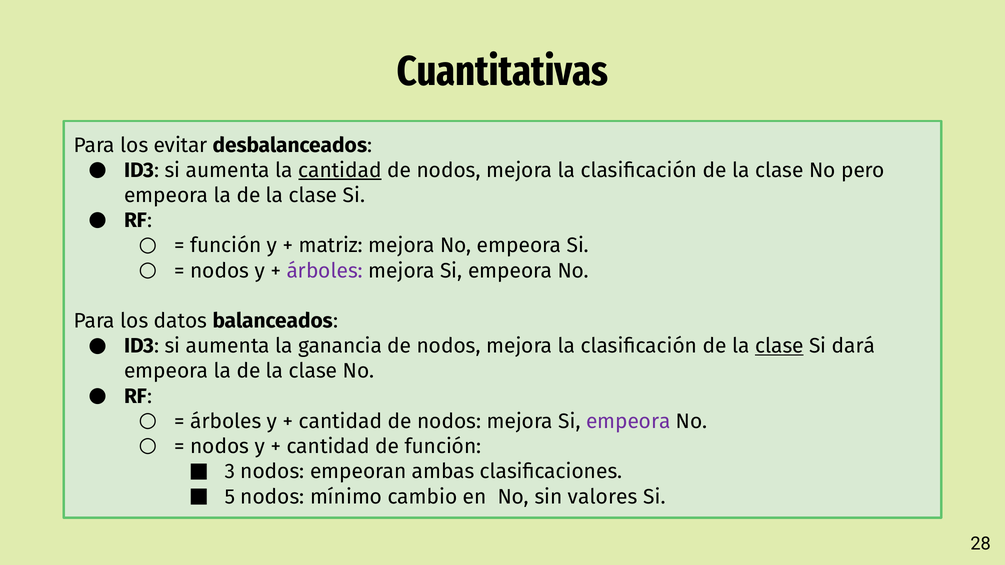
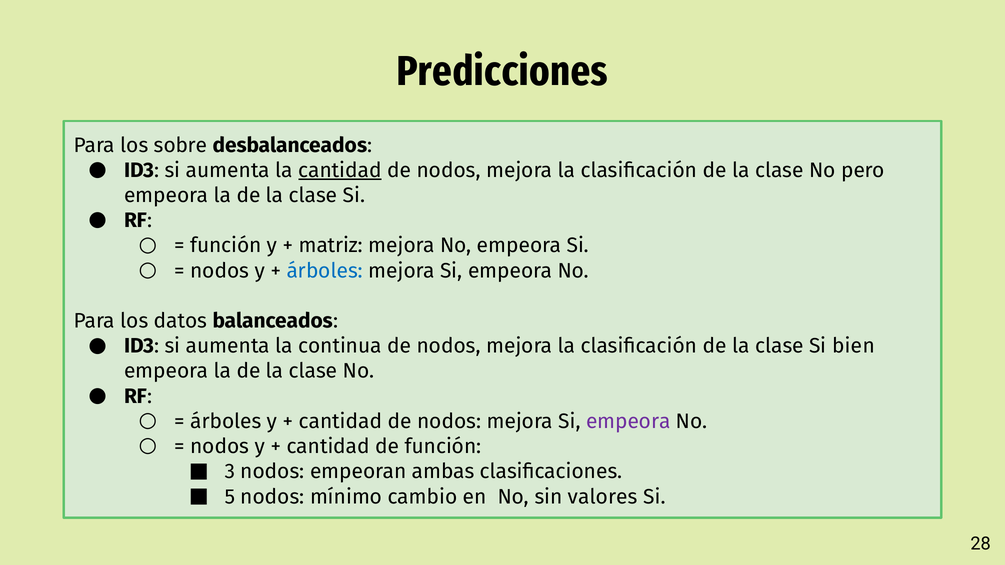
Cuantitativas: Cuantitativas -> Predicciones
evitar: evitar -> sobre
árboles at (325, 271) colour: purple -> blue
ganancia: ganancia -> continua
clase at (779, 346) underline: present -> none
dará: dará -> bien
